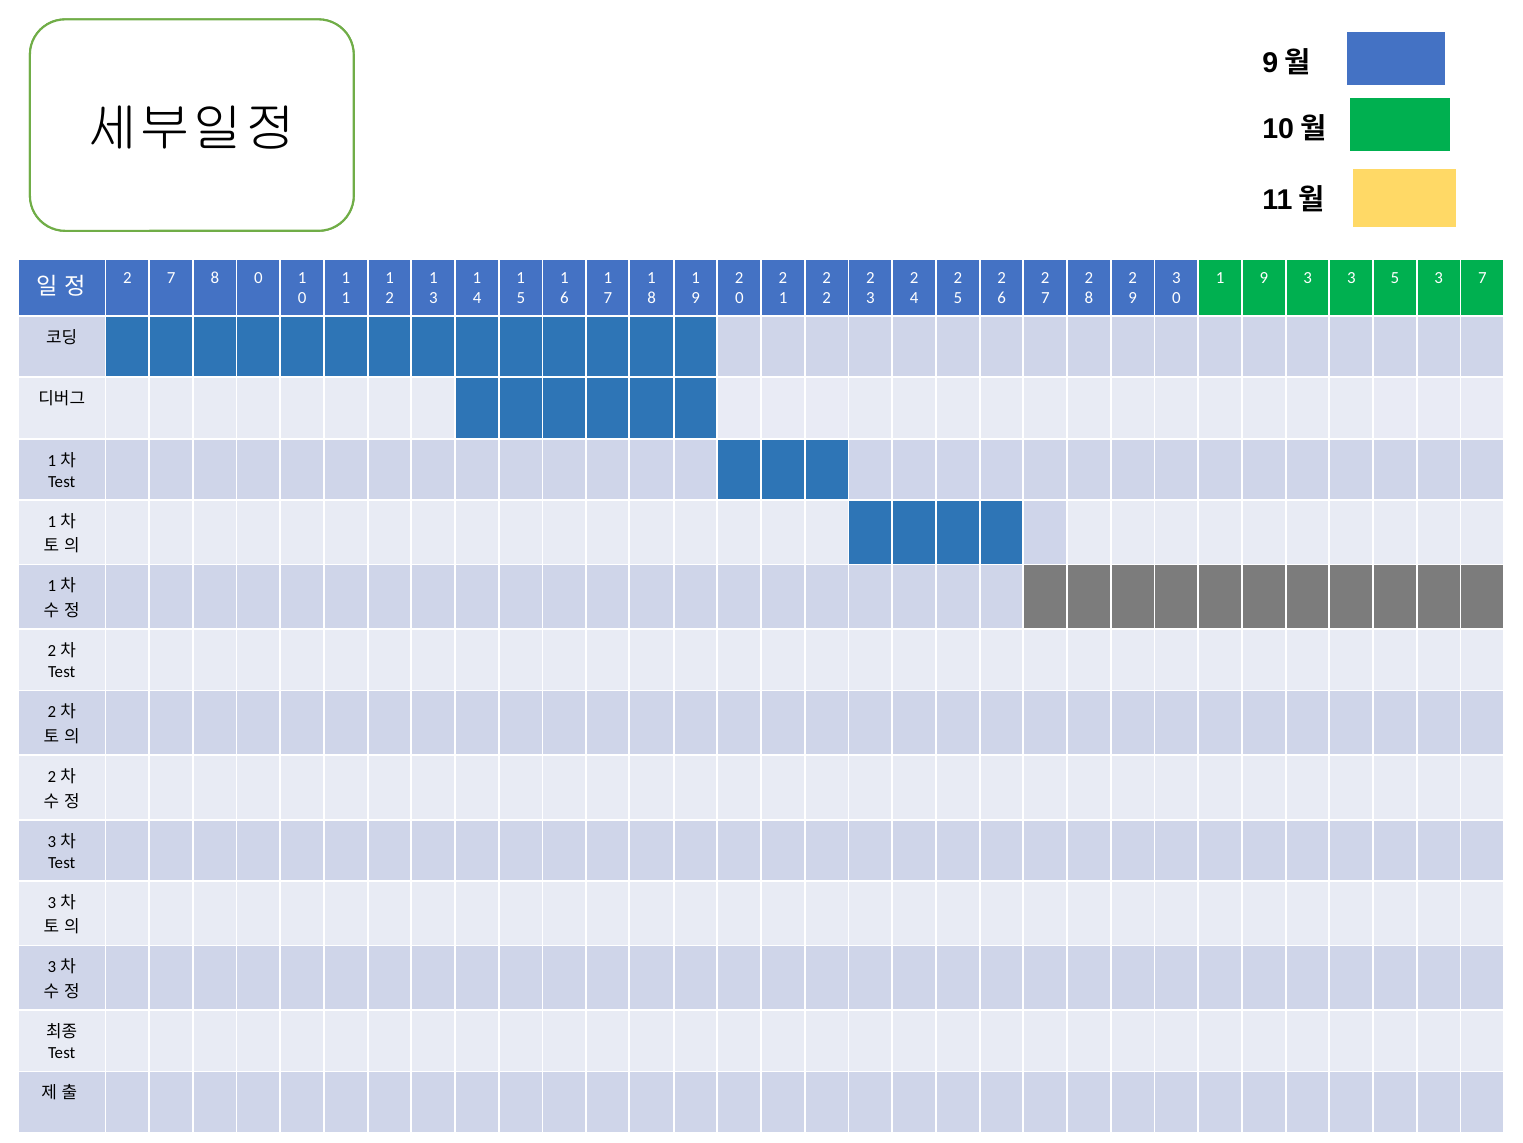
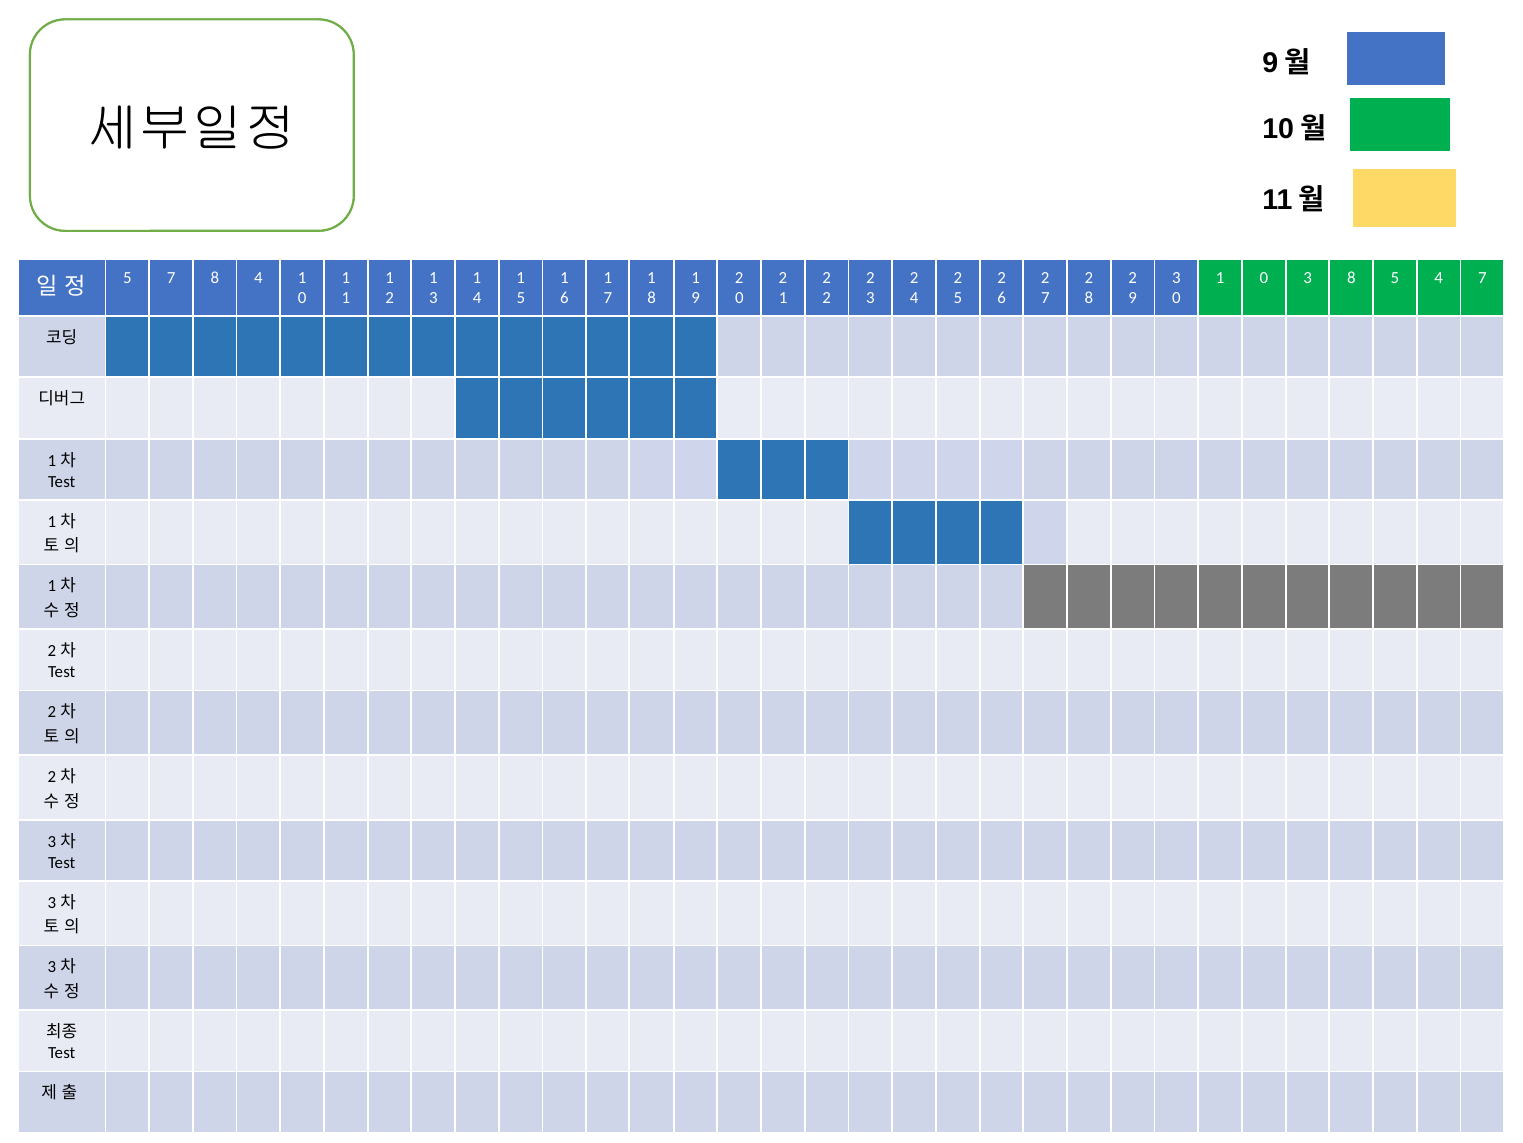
9 at (1264, 277): 9 -> 0
3 3: 3 -> 8
5 3: 3 -> 4
2 at (127, 277): 2 -> 5
8 0: 0 -> 4
